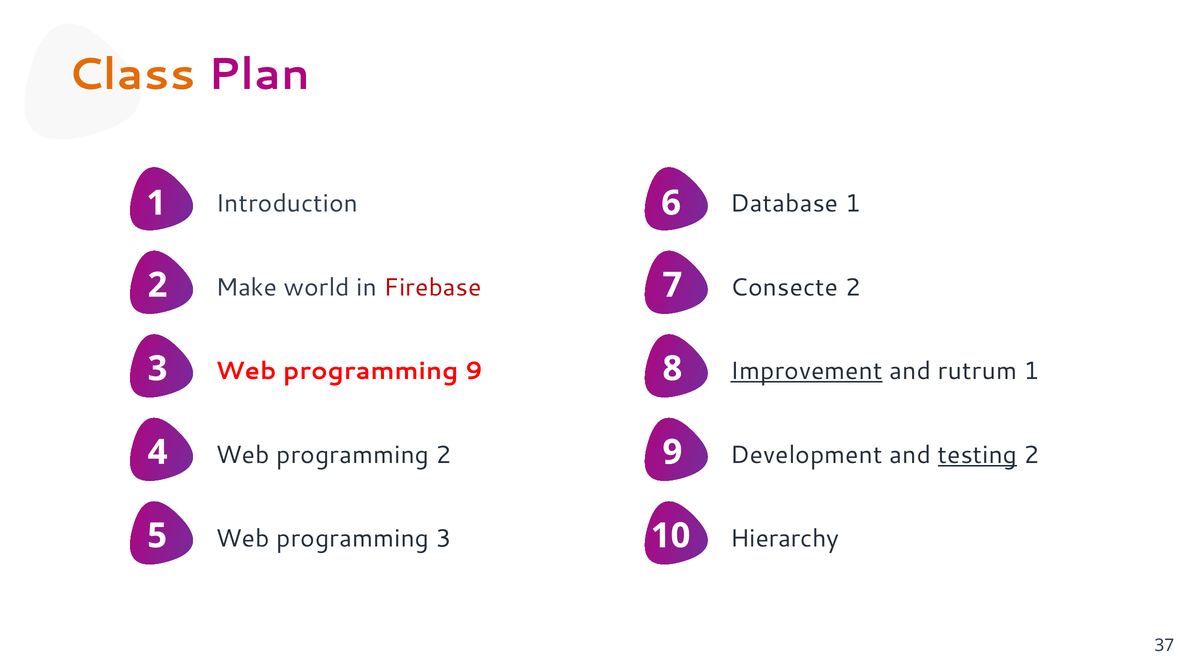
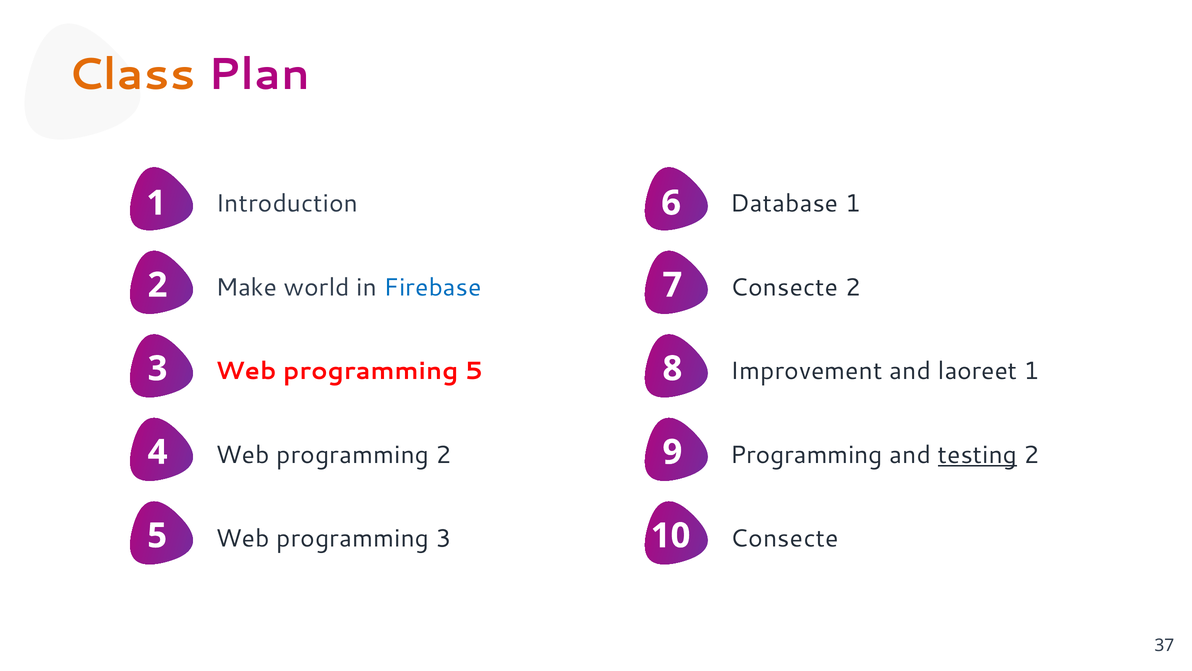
Firebase colour: red -> blue
programming 9: 9 -> 5
Improvement underline: present -> none
rutrum: rutrum -> laoreet
Development at (806, 455): Development -> Programming
Hierarchy at (785, 538): Hierarchy -> Consecte
